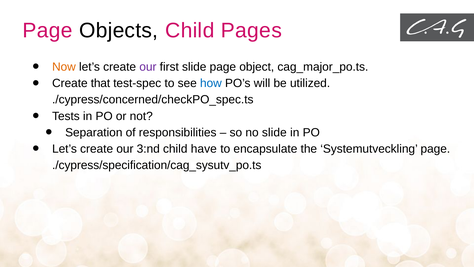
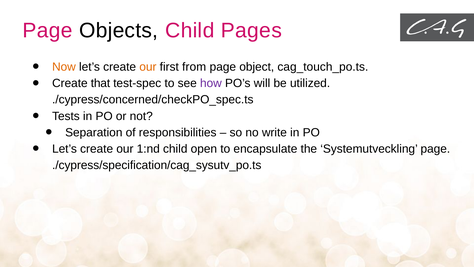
our at (148, 67) colour: purple -> orange
first slide: slide -> from
cag_major_po.ts: cag_major_po.ts -> cag_touch_po.ts
how colour: blue -> purple
no slide: slide -> write
3:nd: 3:nd -> 1:nd
have: have -> open
